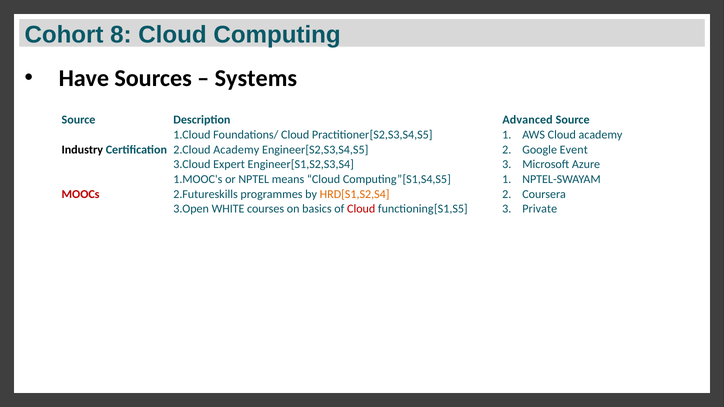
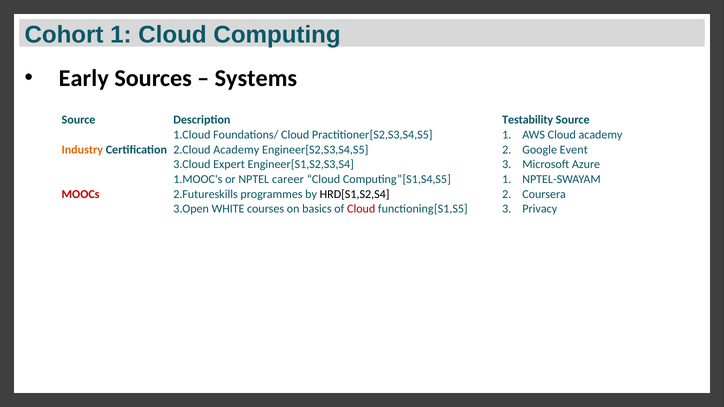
Cohort 8: 8 -> 1
Have: Have -> Early
Advanced: Advanced -> Testability
Industry colour: black -> orange
means: means -> career
HRD[S1,S2,S4 colour: orange -> black
Private: Private -> Privacy
